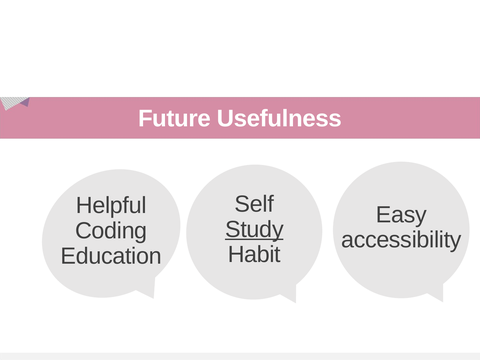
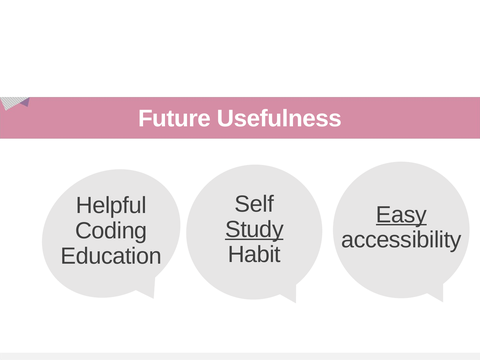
Easy underline: none -> present
